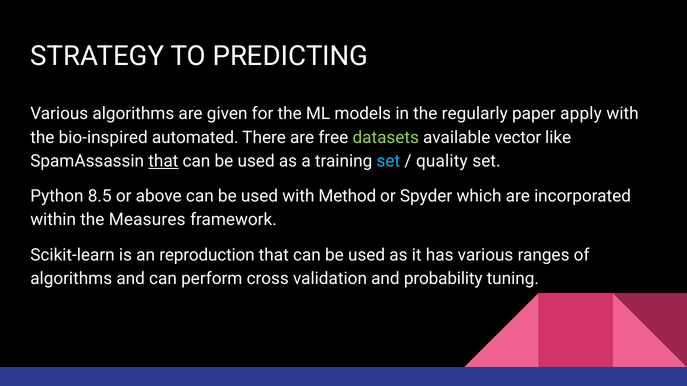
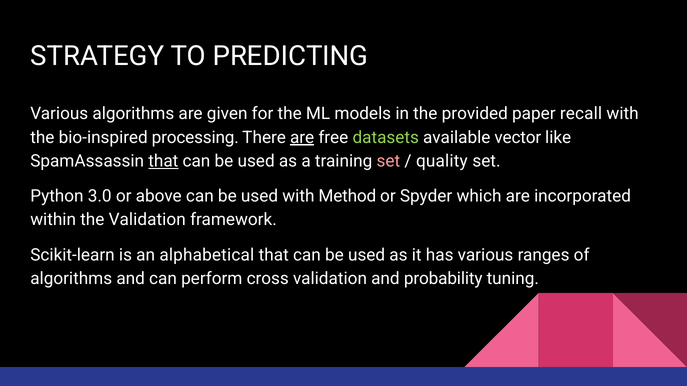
regularly: regularly -> provided
apply: apply -> recall
automated: automated -> processing
are at (302, 138) underline: none -> present
set at (388, 161) colour: light blue -> pink
8.5: 8.5 -> 3.0
the Measures: Measures -> Validation
reproduction: reproduction -> alphabetical
